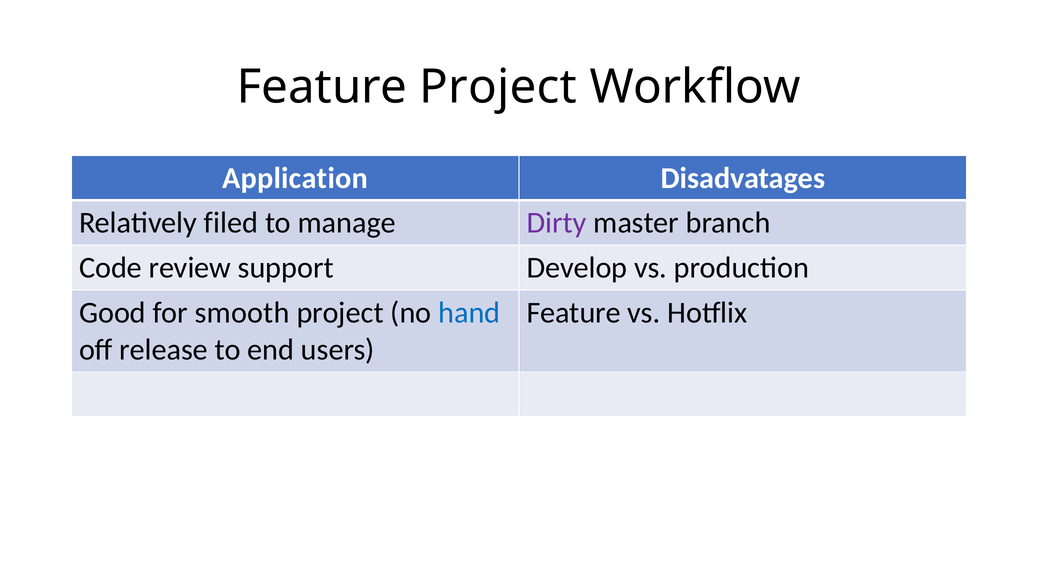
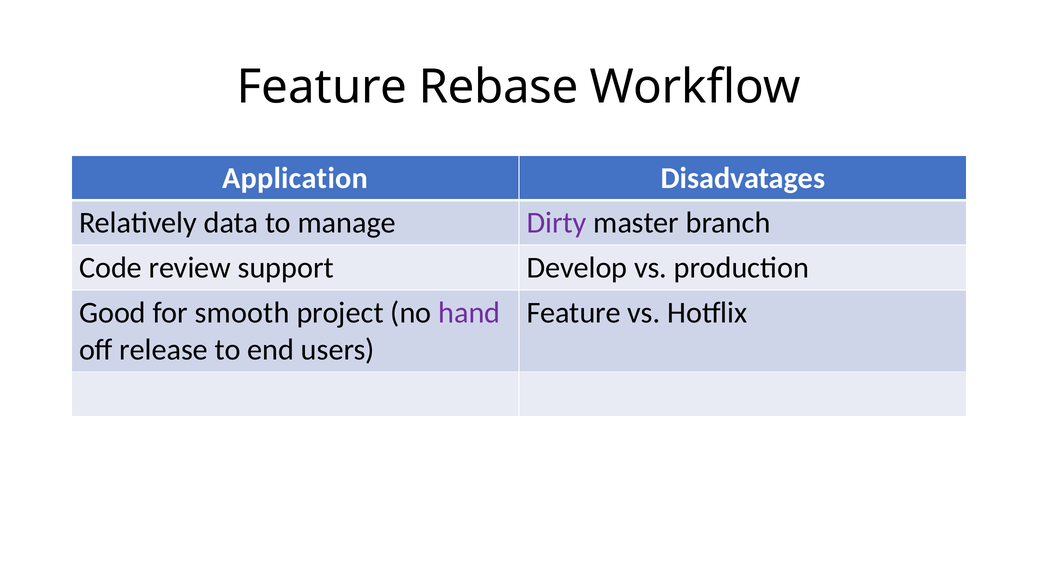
Feature Project: Project -> Rebase
filed: filed -> data
hand colour: blue -> purple
